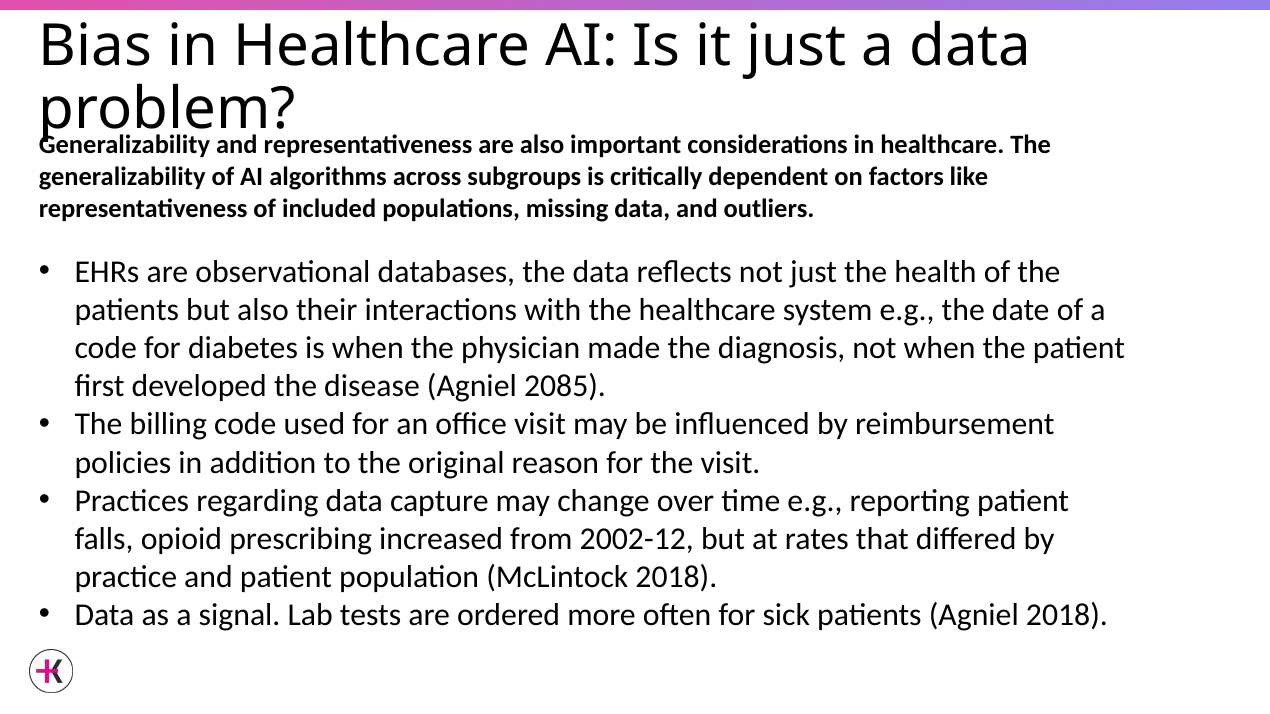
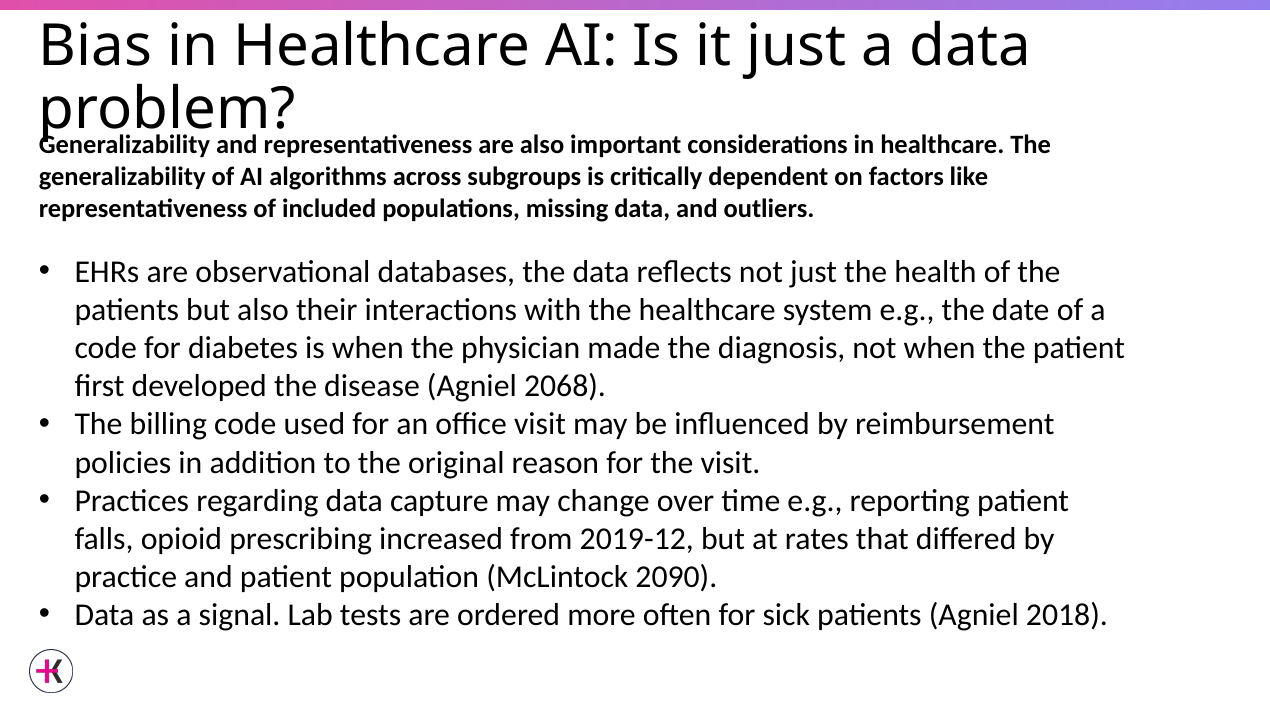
2085: 2085 -> 2068
2002-12: 2002-12 -> 2019-12
McLintock 2018: 2018 -> 2090
